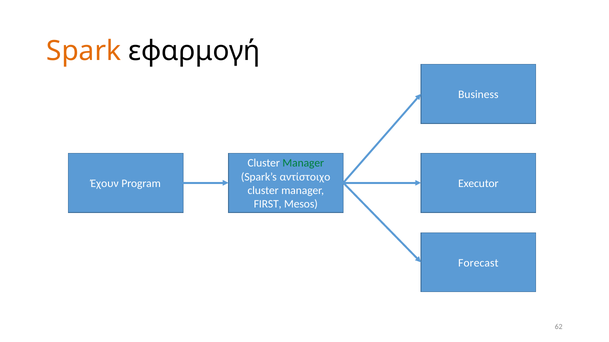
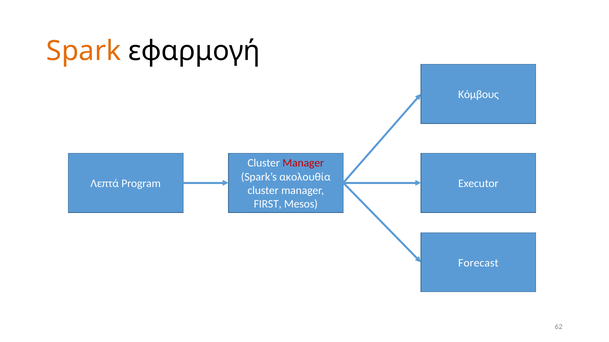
Business: Business -> Κόμβους
Manager at (303, 163) colour: green -> red
αντίστοιχο: αντίστοιχο -> ακολουθία
Έχουν: Έχουν -> Λεπτά
